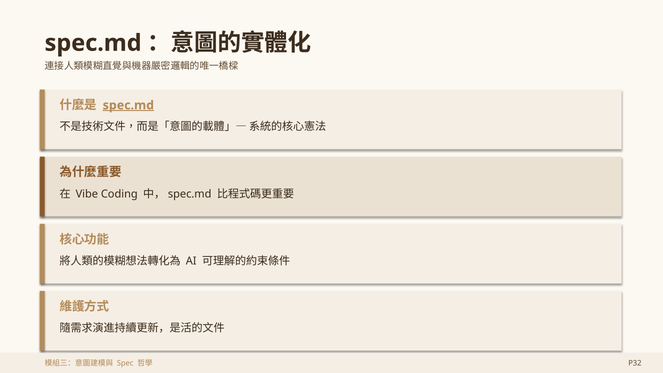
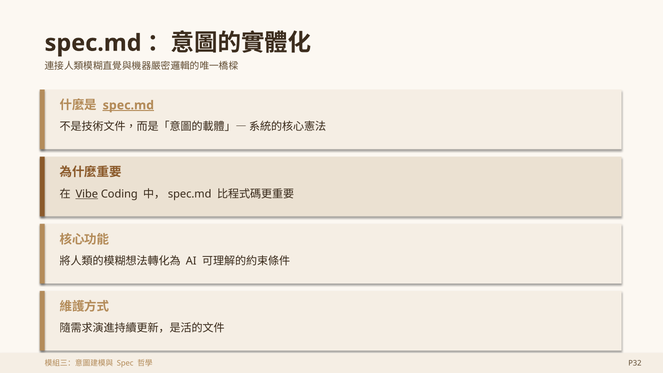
Vibe underline: none -> present
